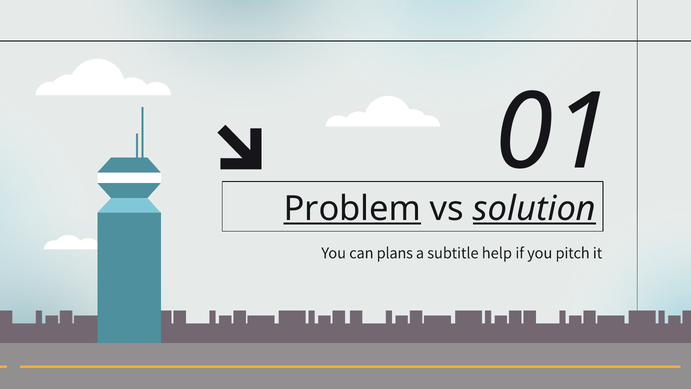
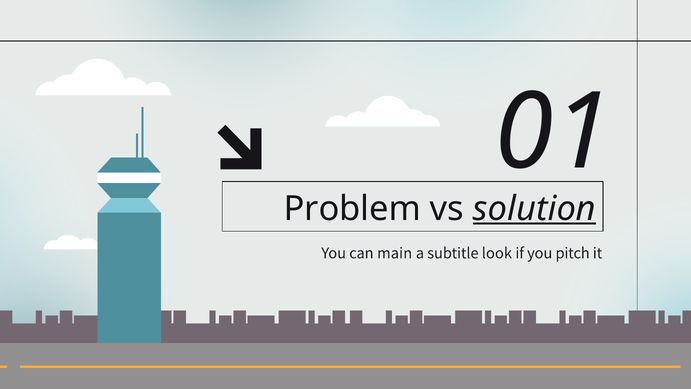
Problem underline: present -> none
plans: plans -> main
help: help -> look
